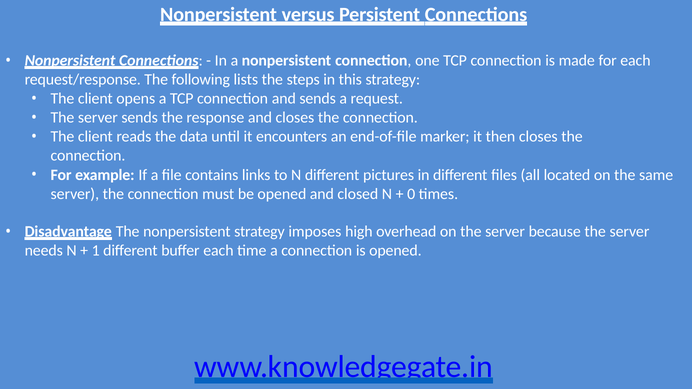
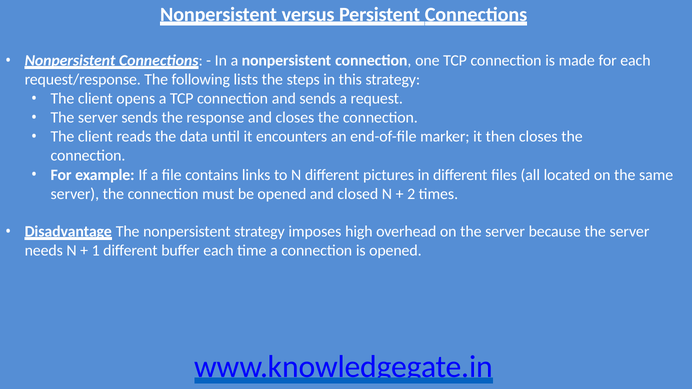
0: 0 -> 2
